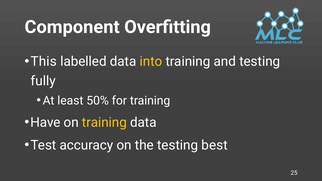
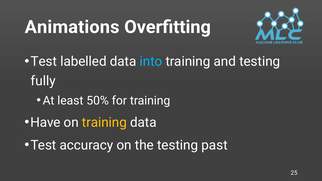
Component: Component -> Animations
This at (44, 62): This -> Test
into colour: yellow -> light blue
best: best -> past
